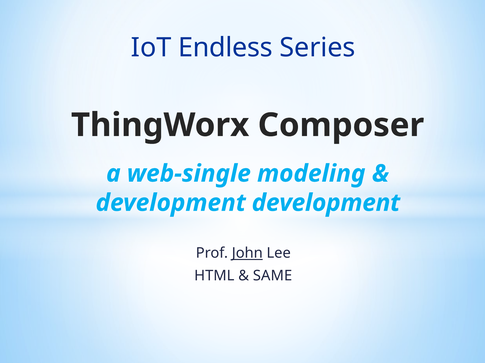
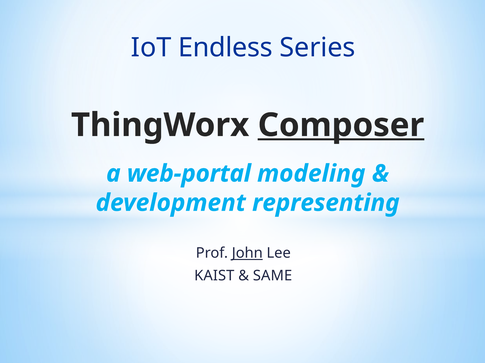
Composer underline: none -> present
web-single: web-single -> web-portal
development development: development -> representing
HTML: HTML -> KAIST
